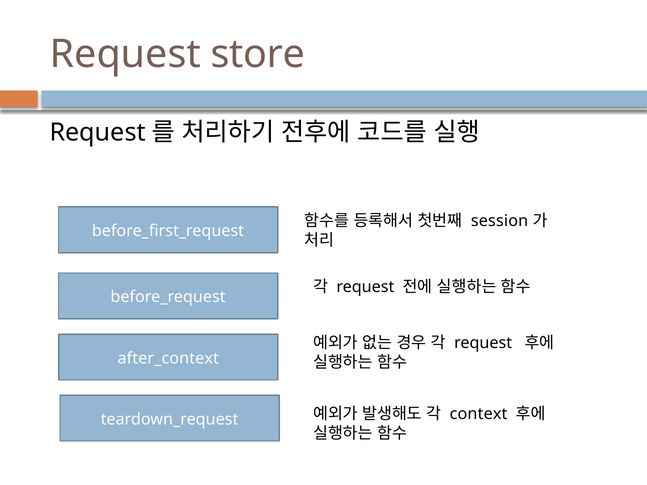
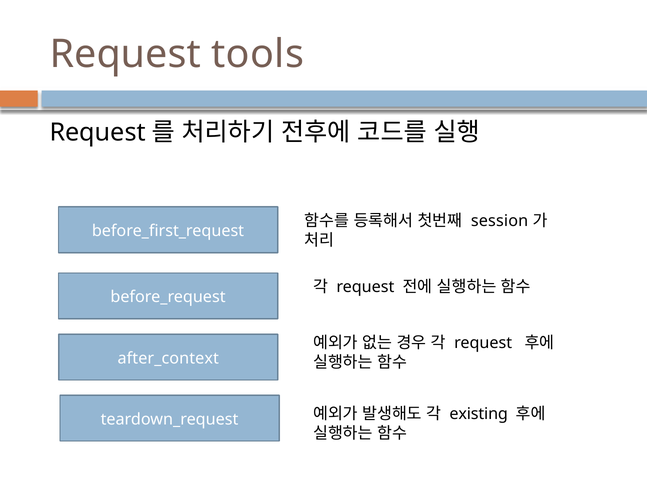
store: store -> tools
context: context -> existing
